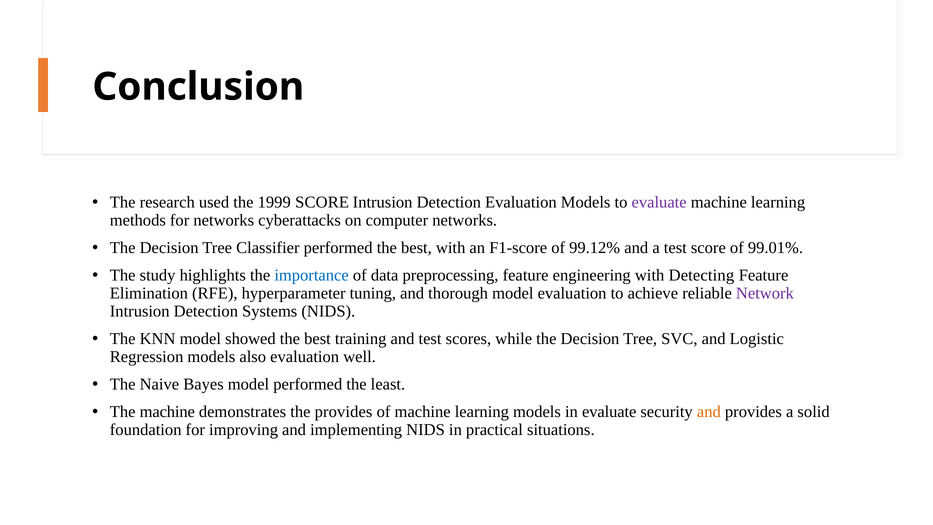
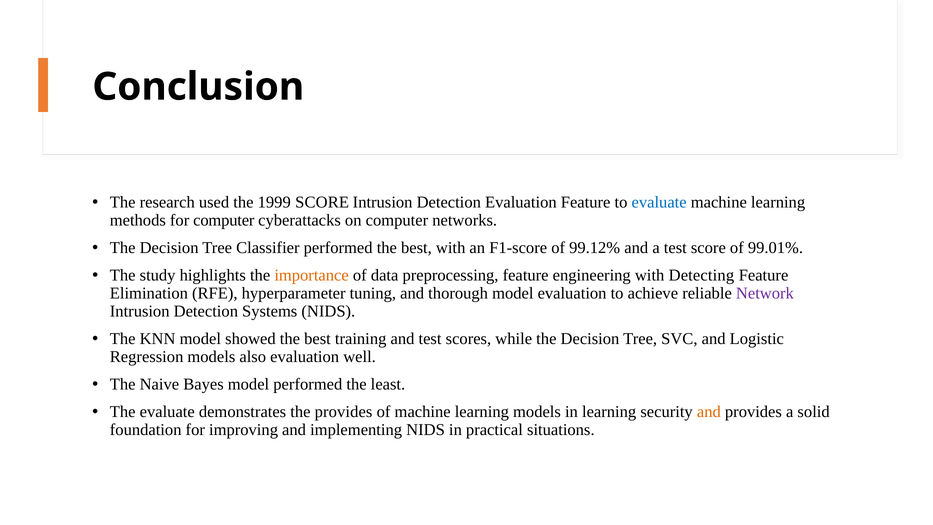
Evaluation Models: Models -> Feature
evaluate at (659, 202) colour: purple -> blue
for networks: networks -> computer
importance colour: blue -> orange
The machine: machine -> evaluate
in evaluate: evaluate -> learning
